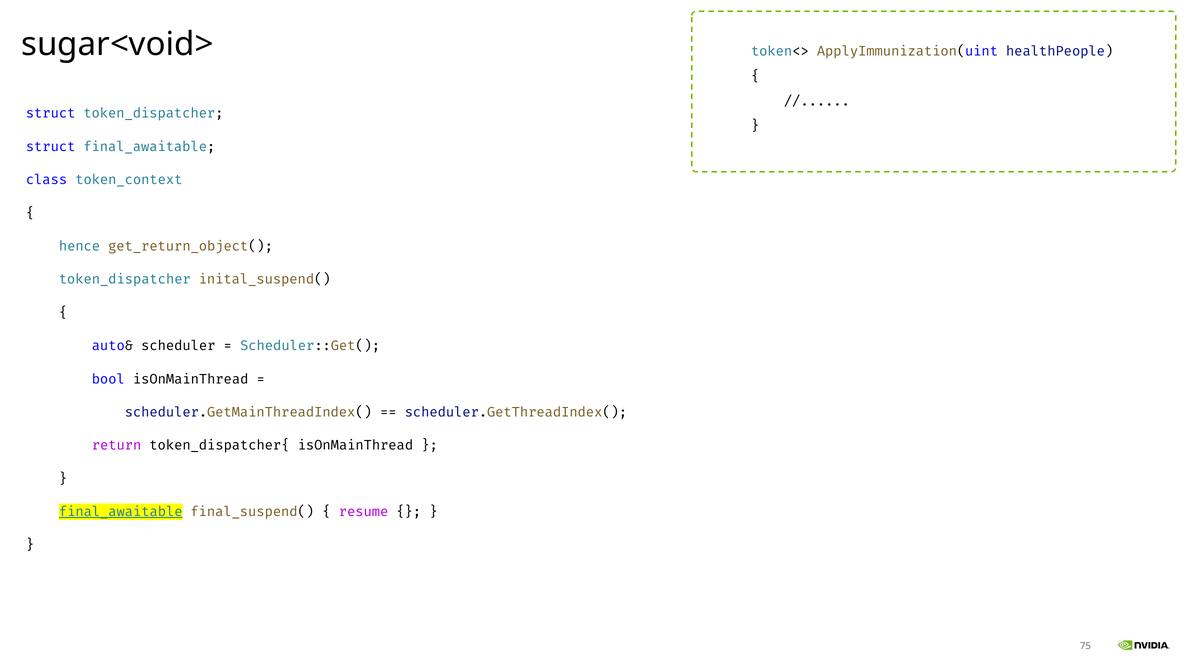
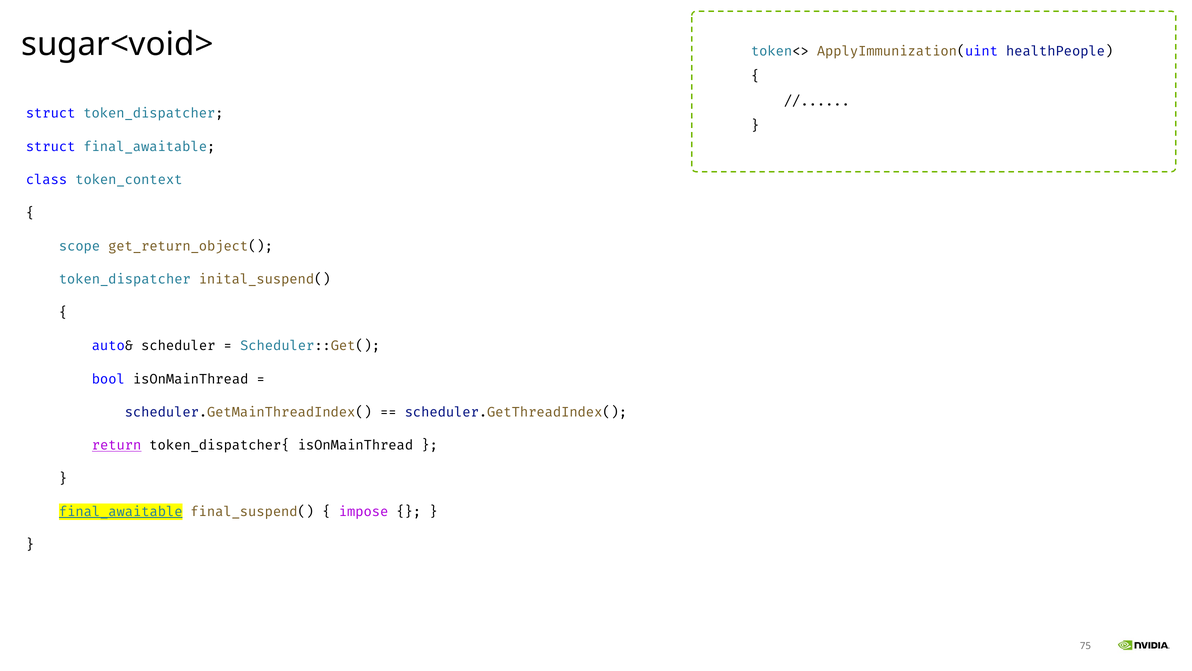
hence: hence -> scope
return underline: none -> present
resume: resume -> impose
